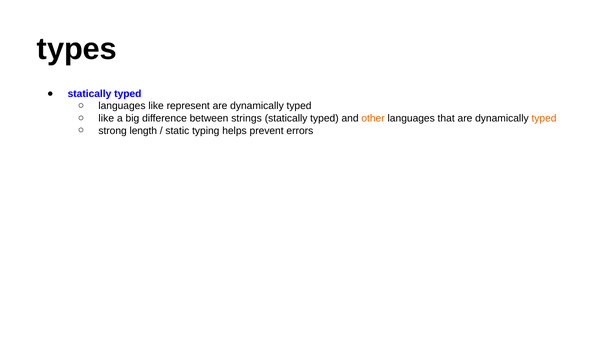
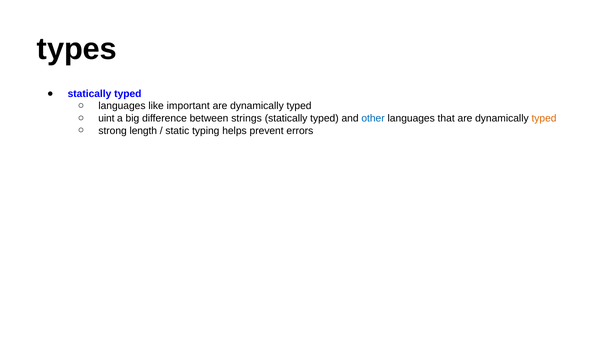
represent: represent -> important
like at (106, 118): like -> uint
other colour: orange -> blue
